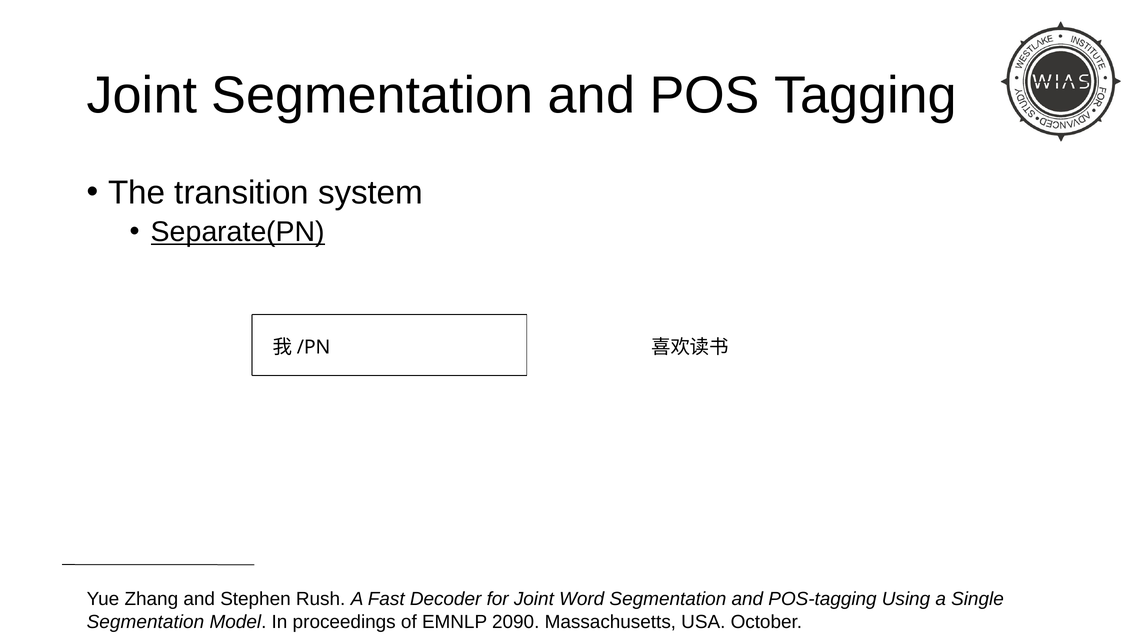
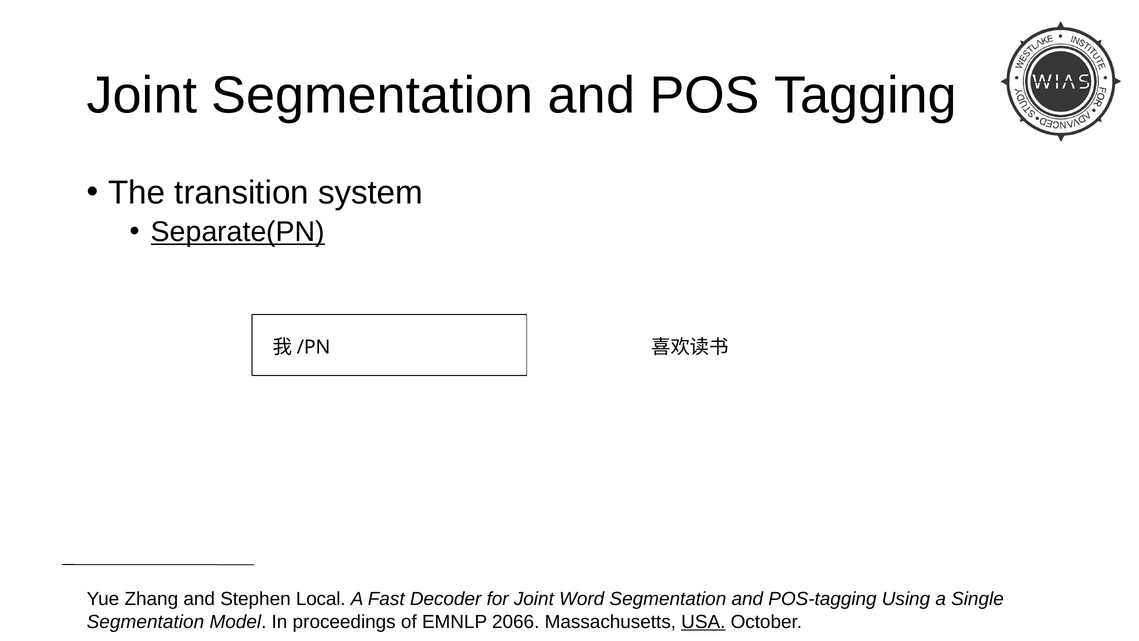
Rush: Rush -> Local
2090: 2090 -> 2066
USA underline: none -> present
